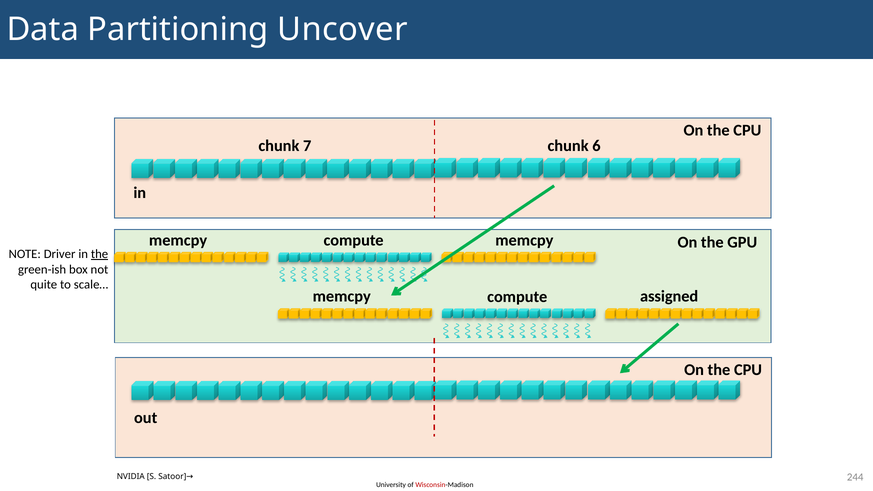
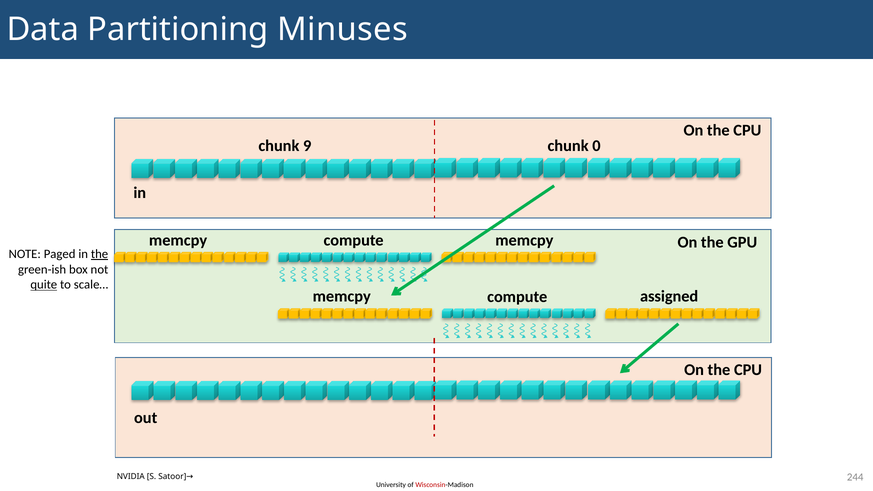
Uncover: Uncover -> Minuses
7: 7 -> 9
6: 6 -> 0
Driver: Driver -> Paged
quite underline: none -> present
